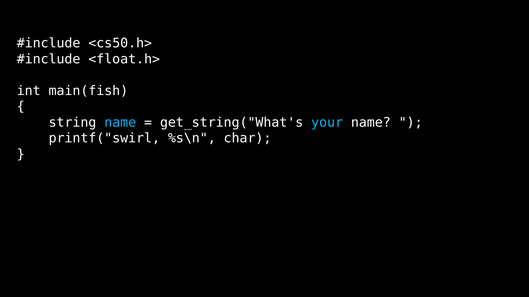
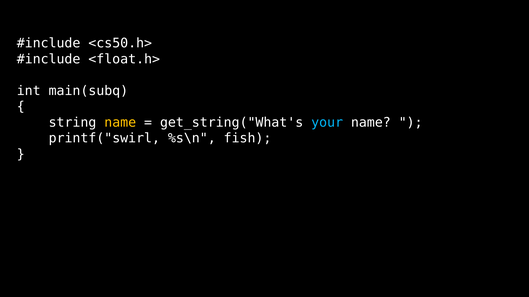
main(fish: main(fish -> main(subq
name at (120, 123) colour: light blue -> yellow
char: char -> fish
